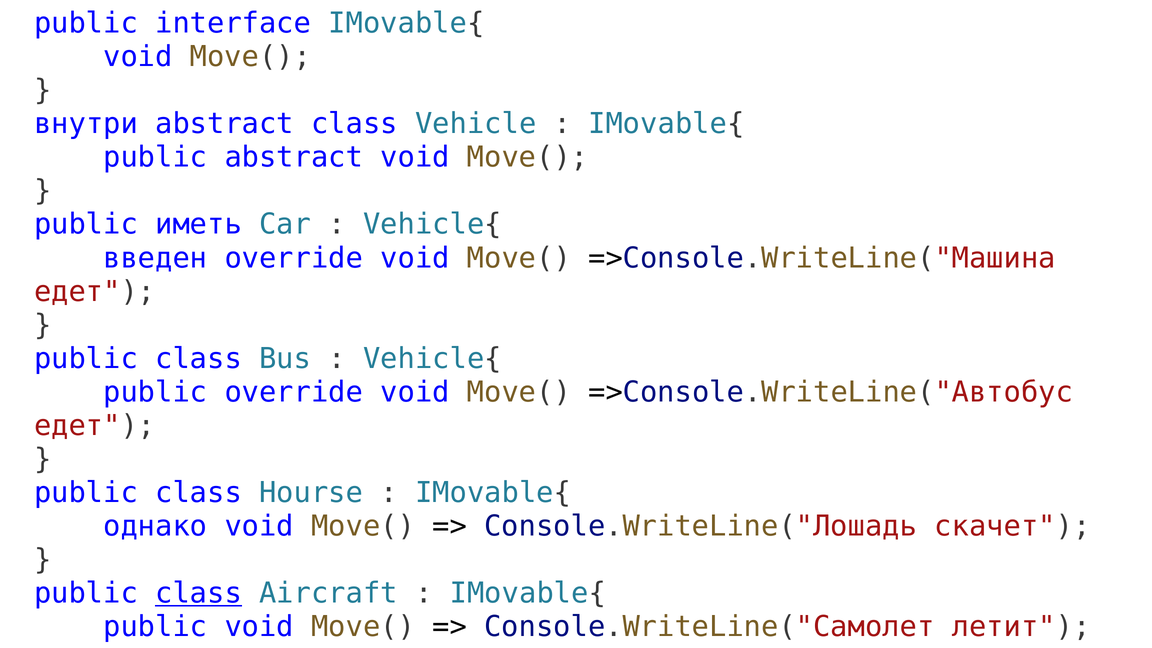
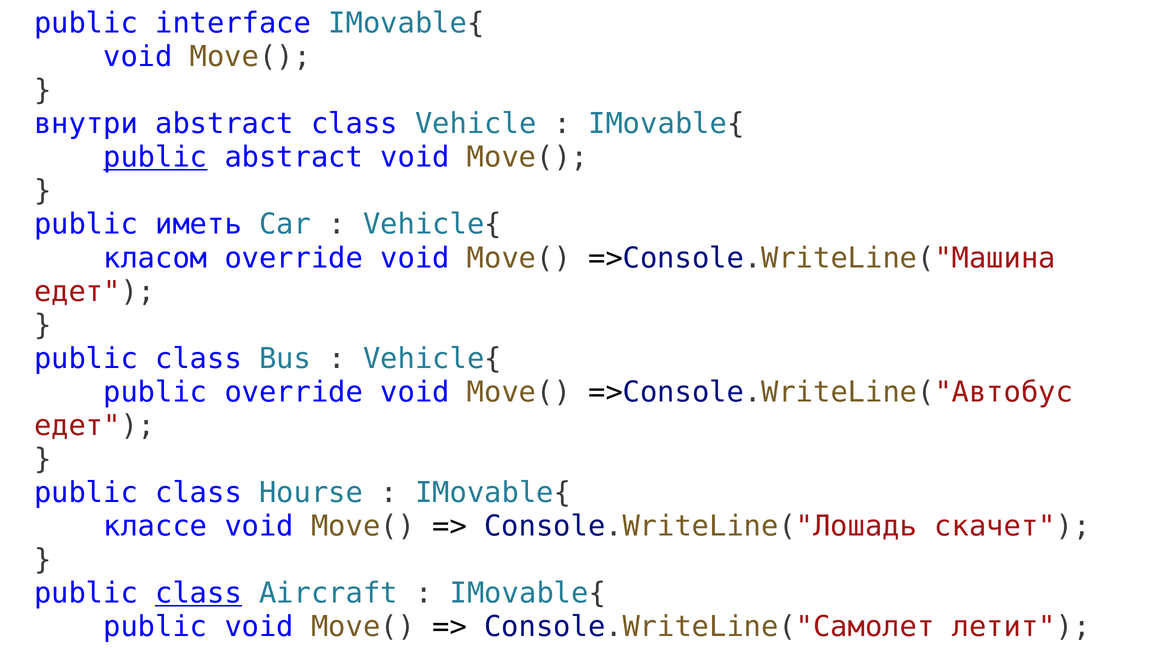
public at (155, 157) underline: none -> present
введен: введен -> класом
однако: однако -> классе
